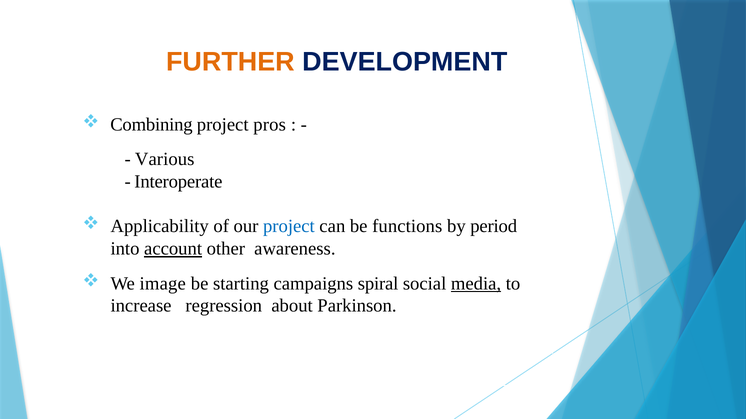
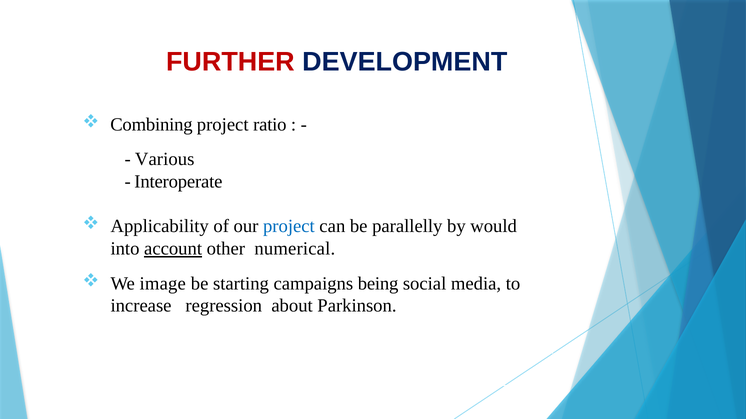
FURTHER colour: orange -> red
pros: pros -> ratio
functions: functions -> parallelly
period: period -> would
awareness: awareness -> numerical
spiral: spiral -> being
media underline: present -> none
